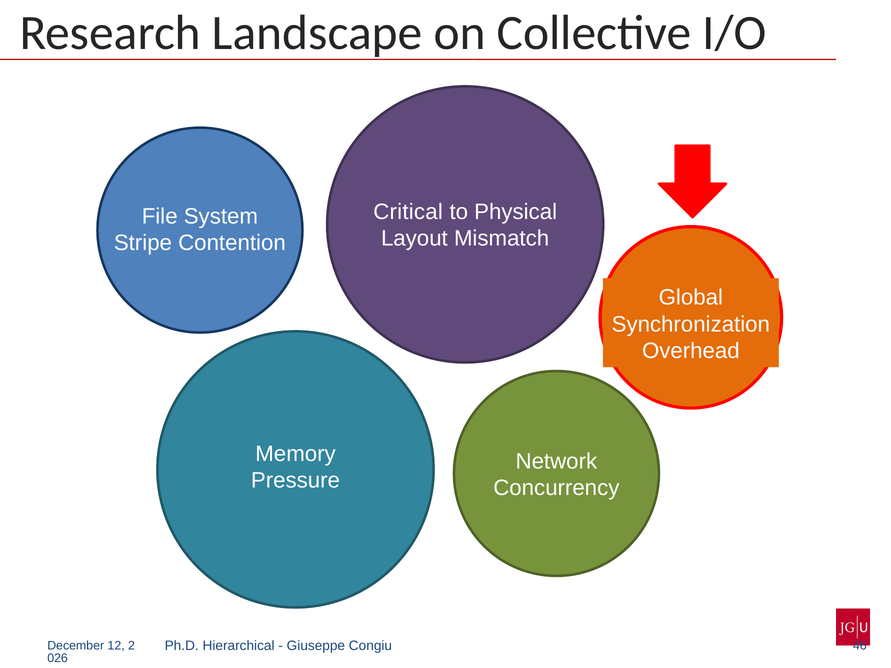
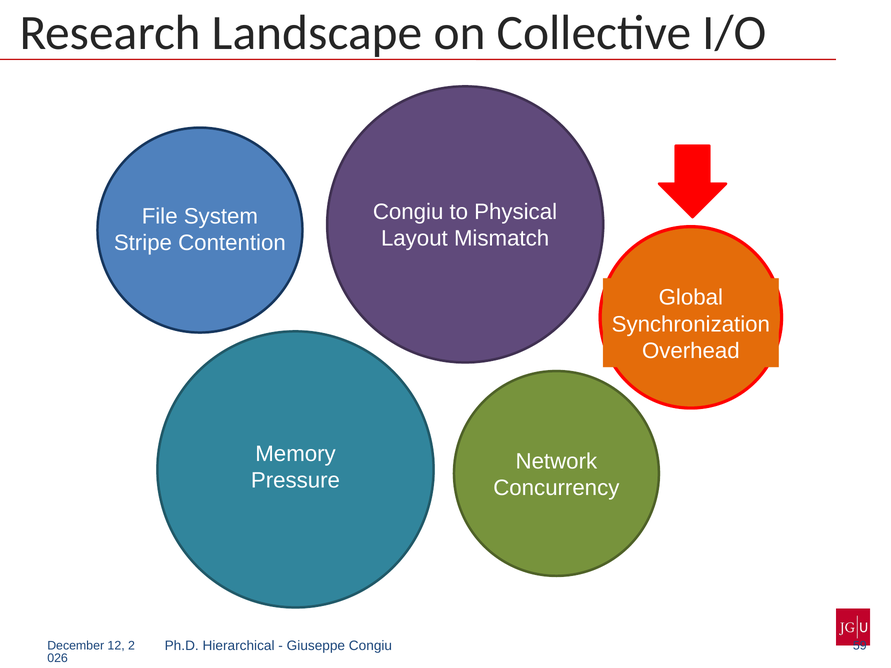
Critical at (408, 212): Critical -> Congiu
46: 46 -> 59
